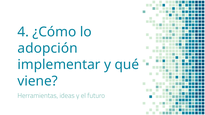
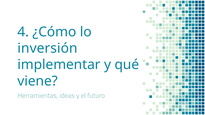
adopción: adopción -> inversión
